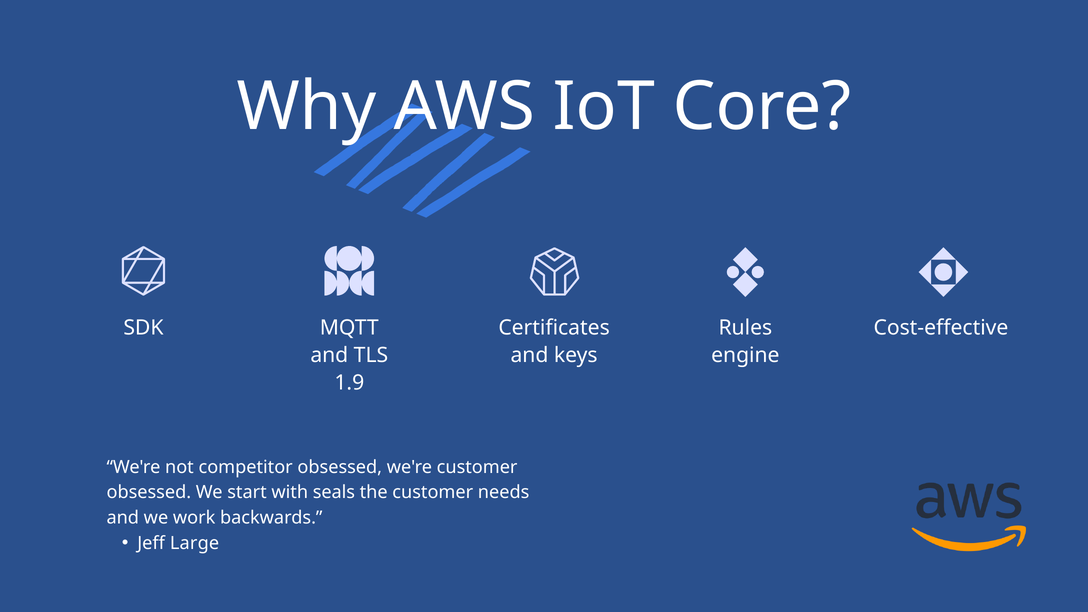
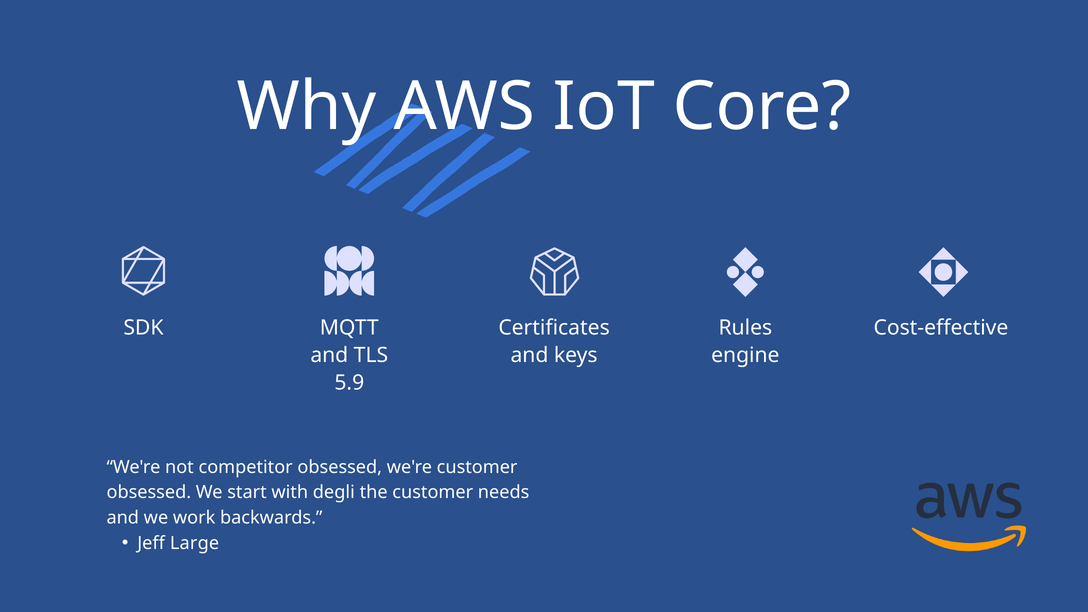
1.9: 1.9 -> 5.9
seals: seals -> degli
